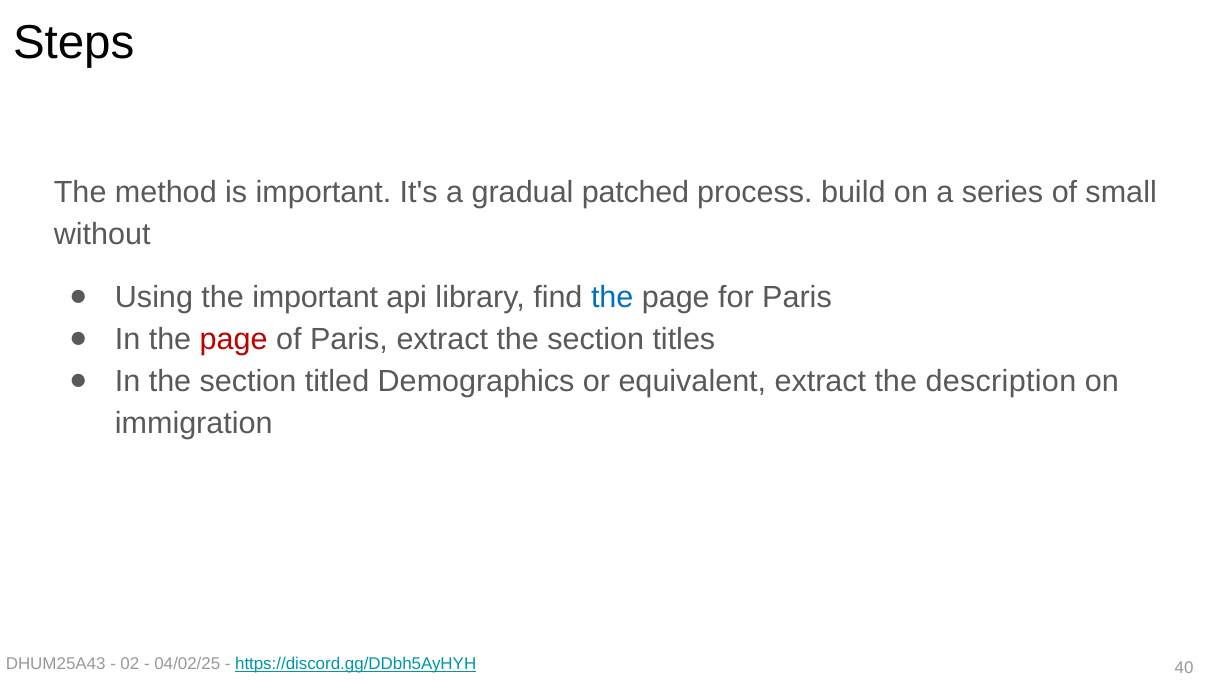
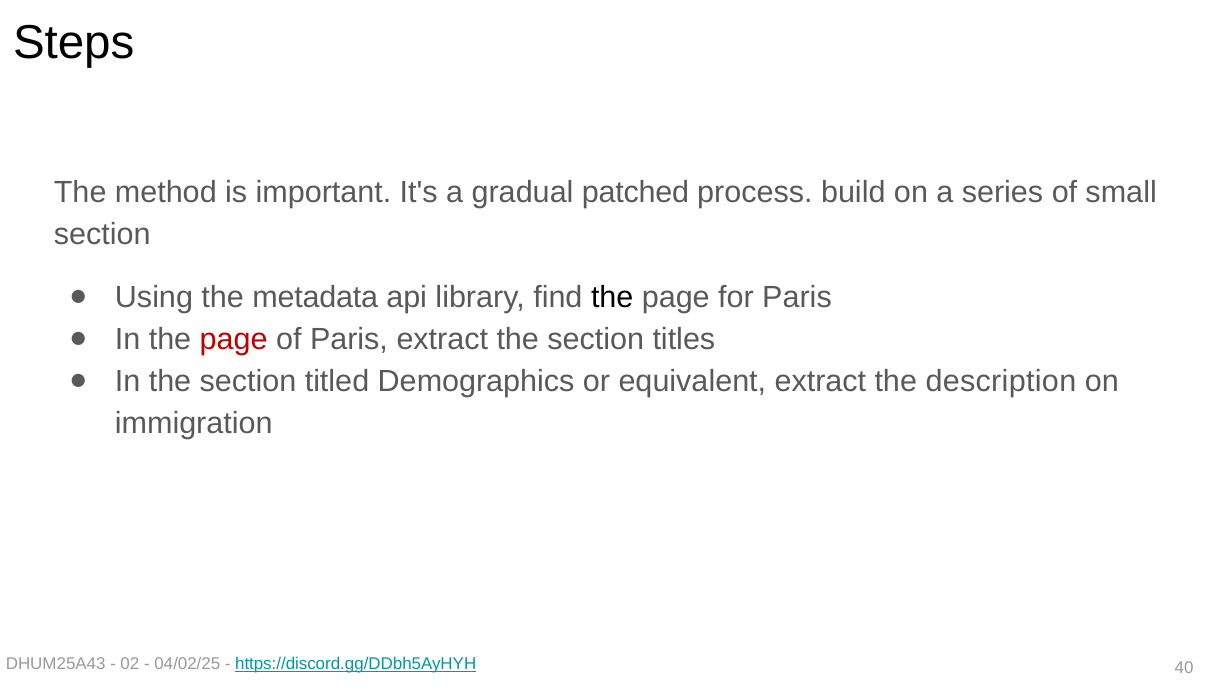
without at (102, 234): without -> section
the important: important -> metadata
the at (612, 297) colour: blue -> black
